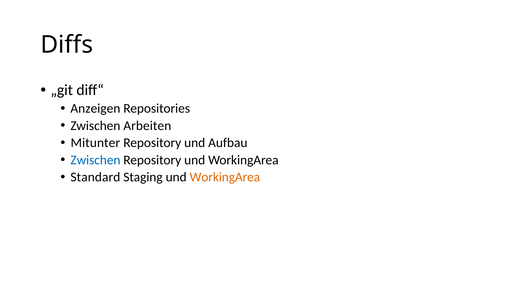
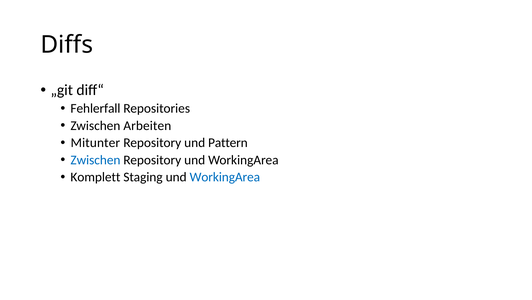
Anzeigen: Anzeigen -> Fehlerfall
Aufbau: Aufbau -> Pattern
Standard: Standard -> Komplett
WorkingArea at (225, 177) colour: orange -> blue
